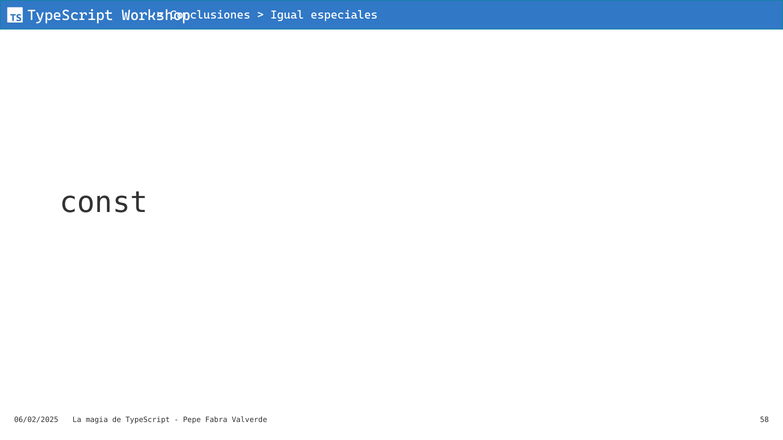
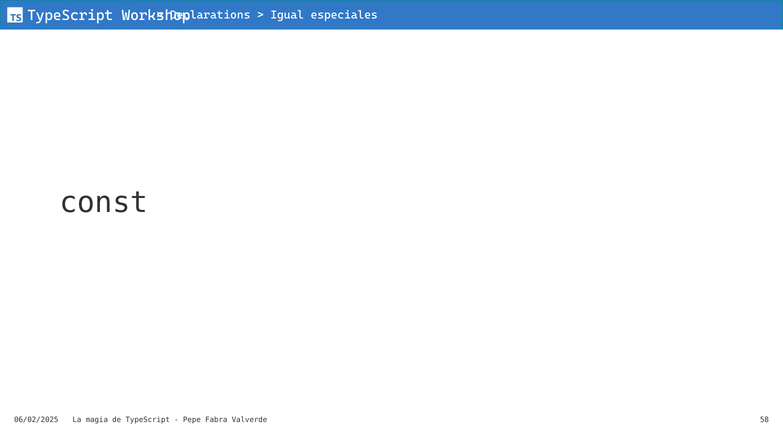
Conclusiones: Conclusiones -> Declarations
